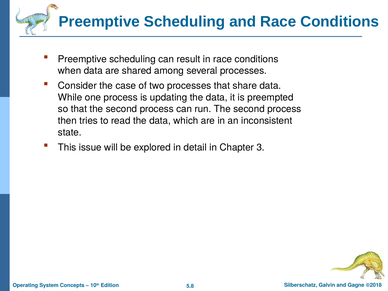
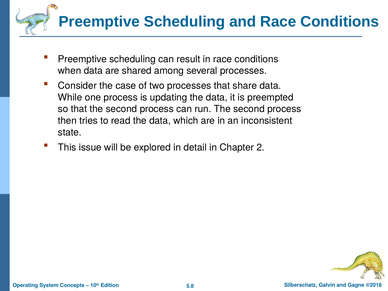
3: 3 -> 2
